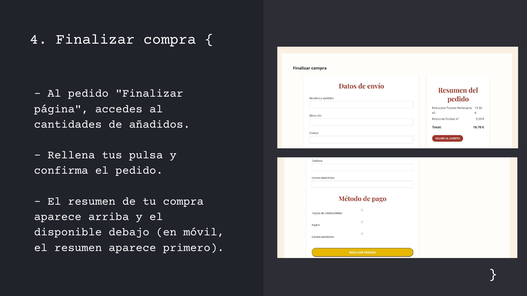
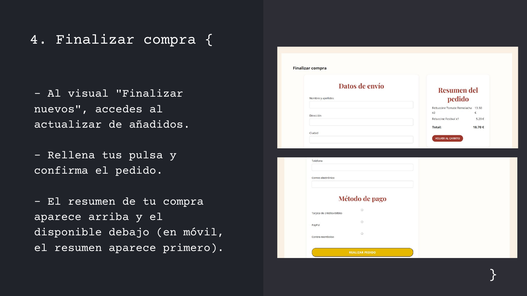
Al pedido: pedido -> visual
página: página -> nuevos
cantidades: cantidades -> actualizar
